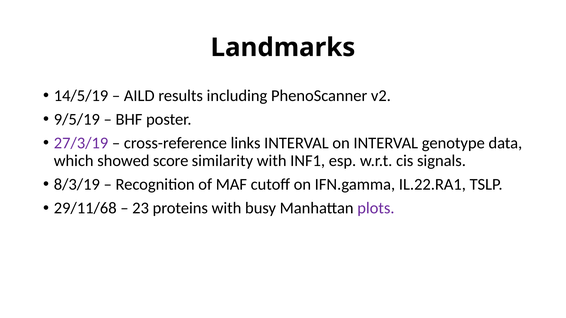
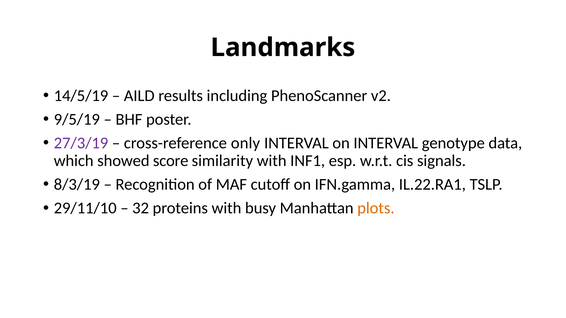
links: links -> only
29/11/68: 29/11/68 -> 29/11/10
23: 23 -> 32
plots colour: purple -> orange
